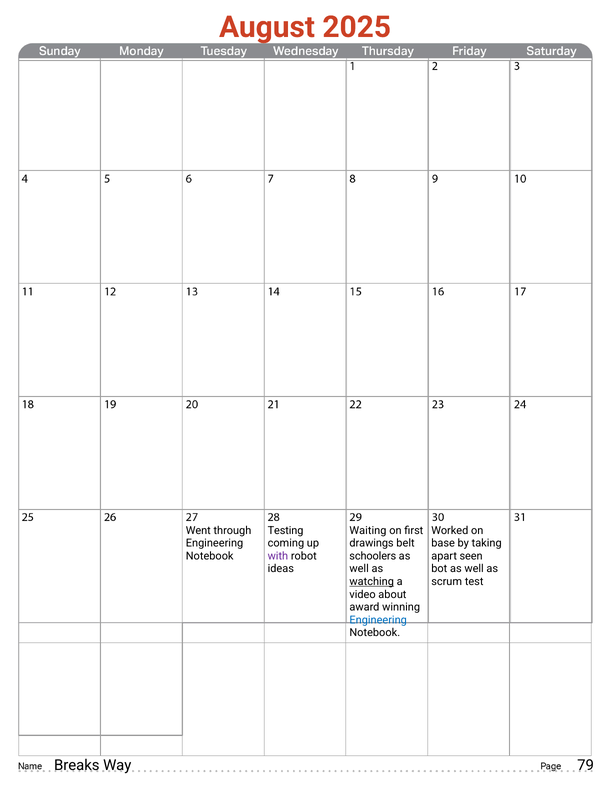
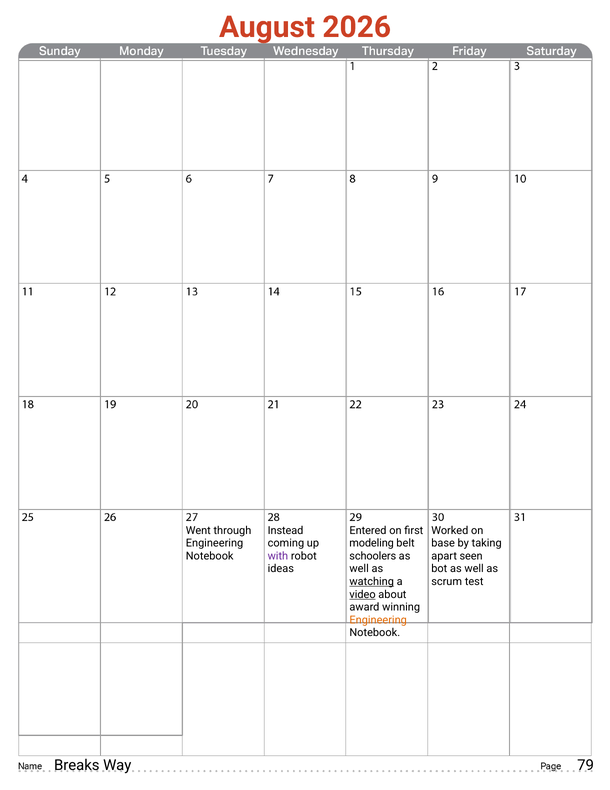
2025: 2025 -> 2026
Testing: Testing -> Instead
Waiting: Waiting -> Entered
drawings: drawings -> modeling
video underline: none -> present
Engineering at (378, 620) colour: blue -> orange
